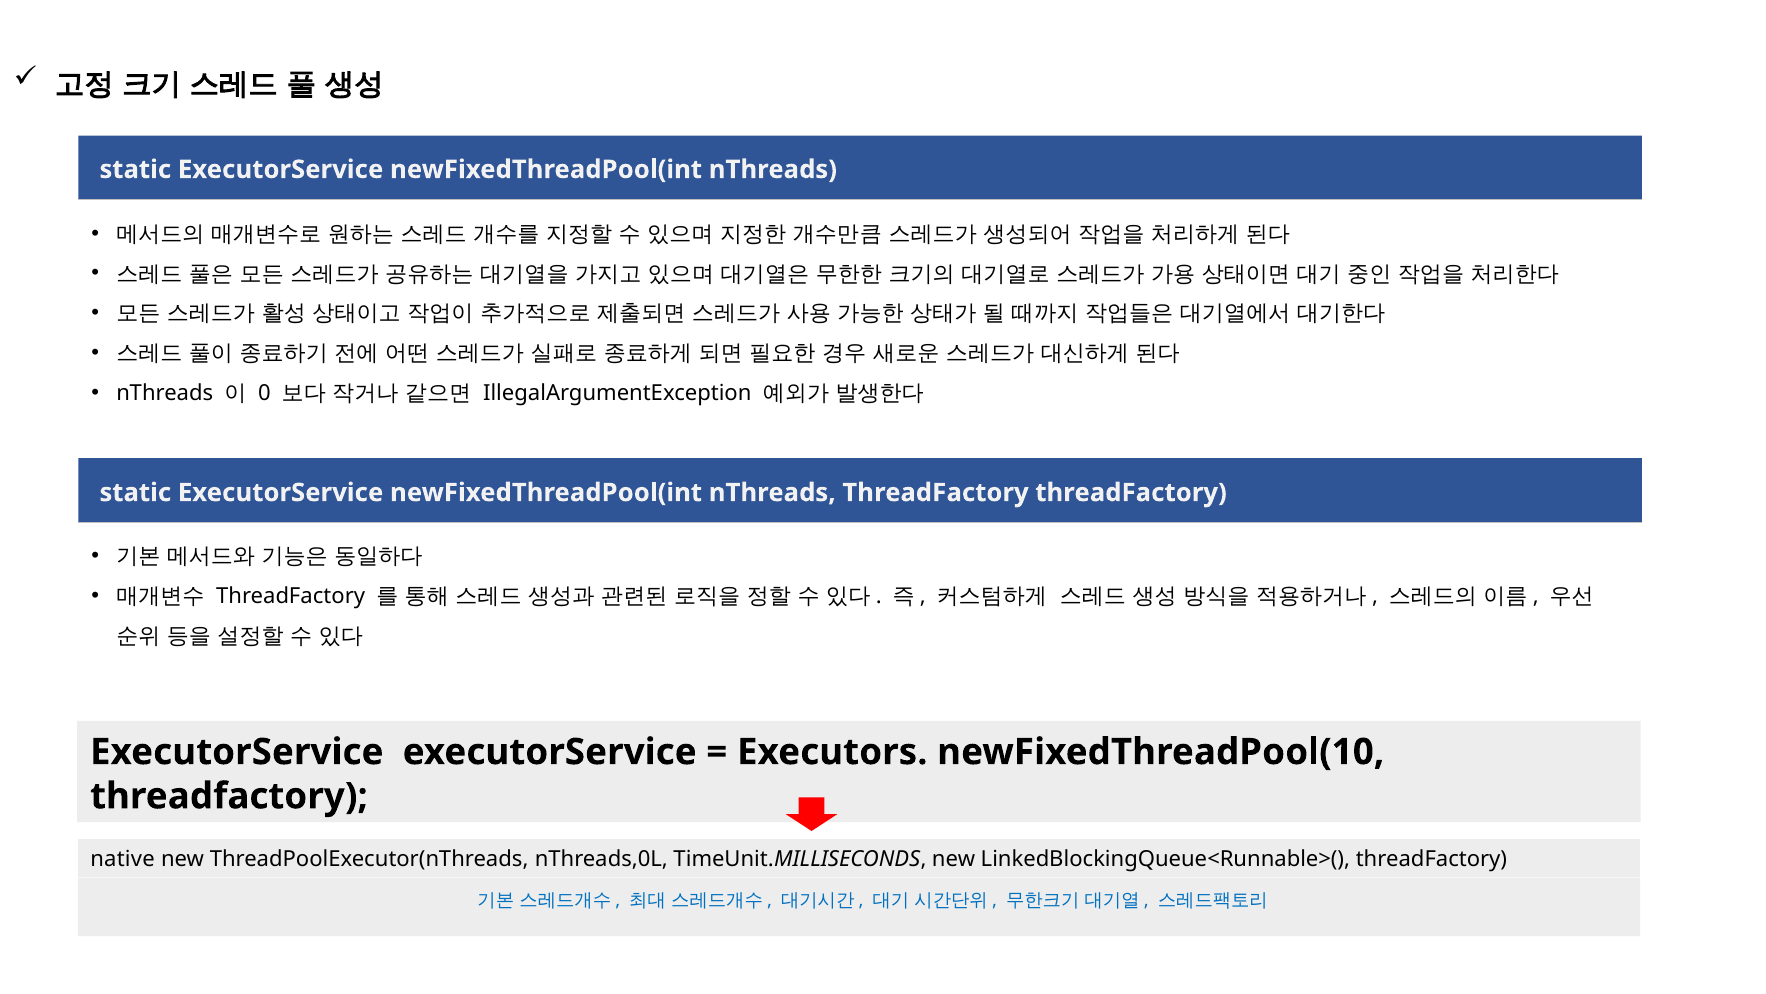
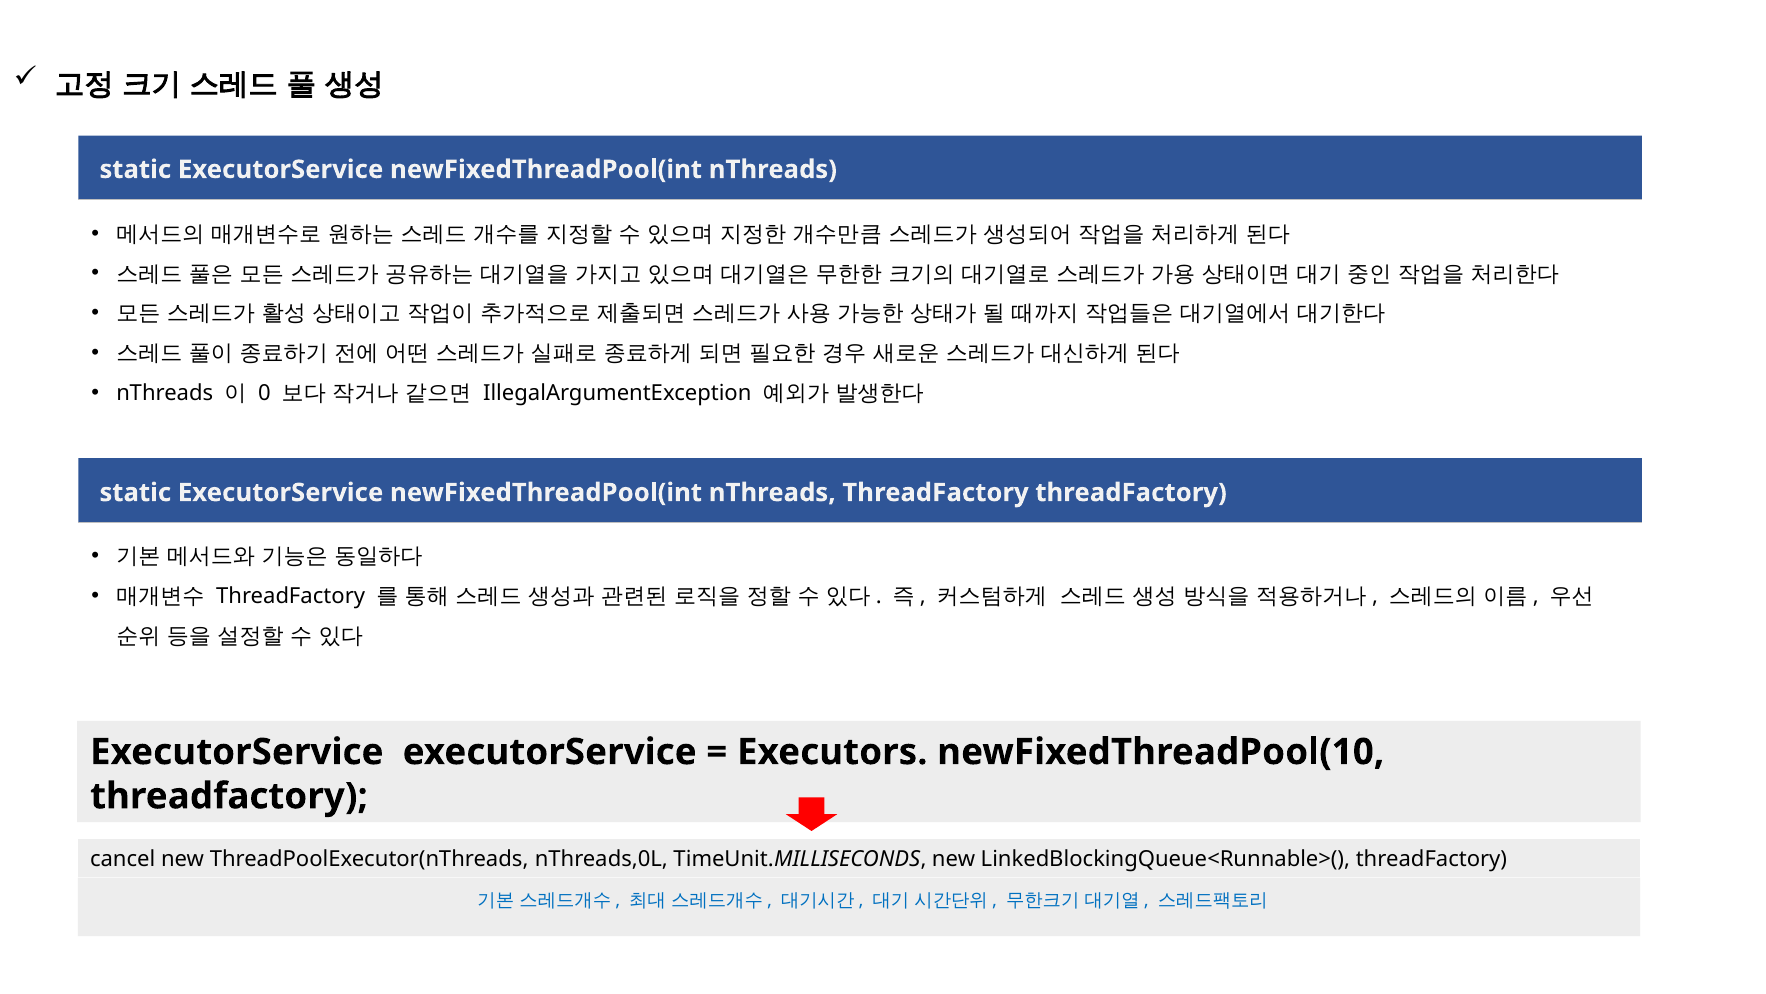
native: native -> cancel
